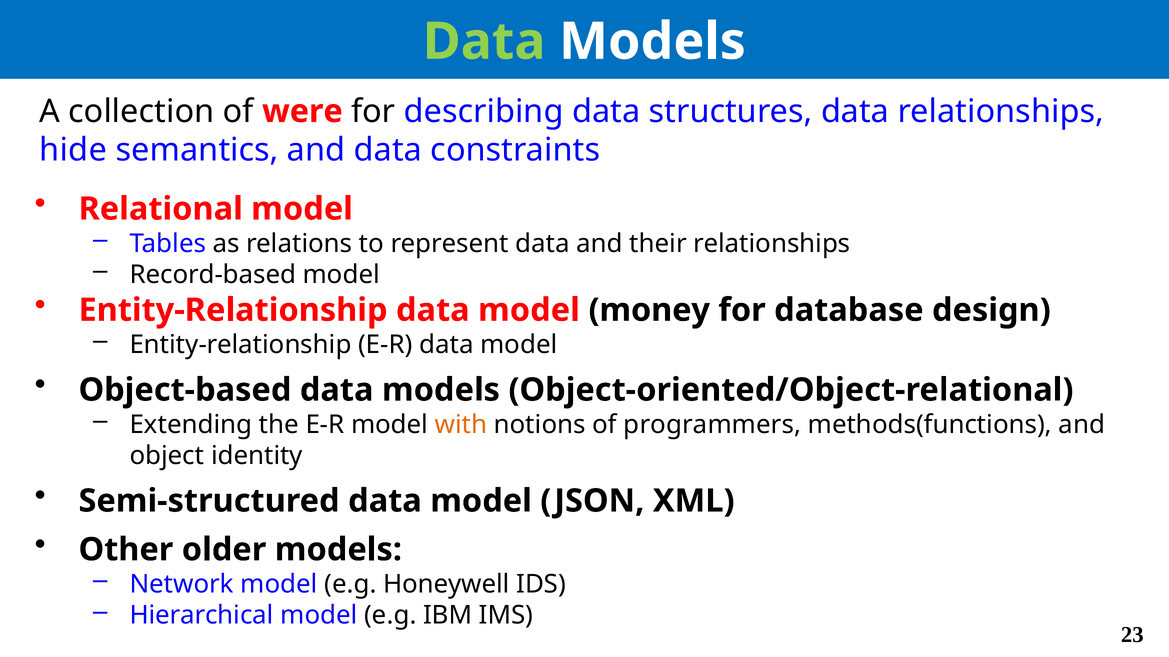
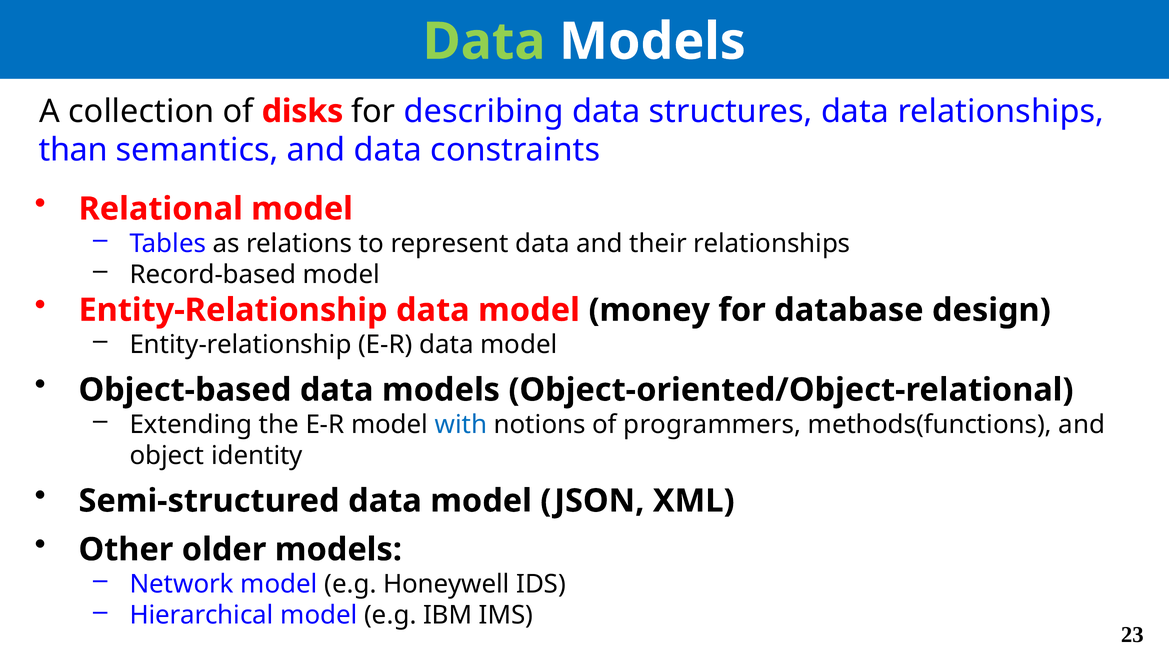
were: were -> disks
hide: hide -> than
with colour: orange -> blue
